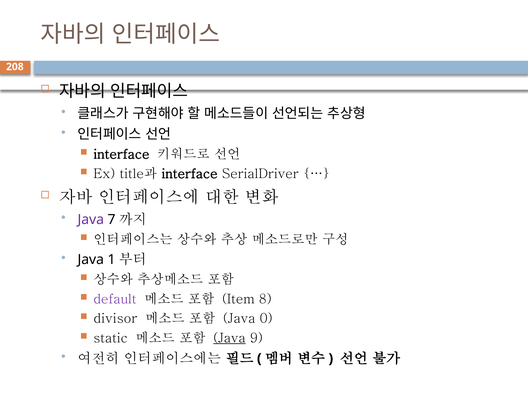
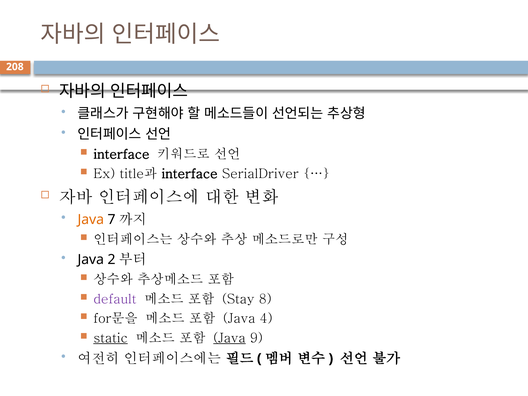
Java at (91, 219) colour: purple -> orange
1: 1 -> 2
Item: Item -> Stay
divisor: divisor -> for문을
0: 0 -> 4
static underline: none -> present
